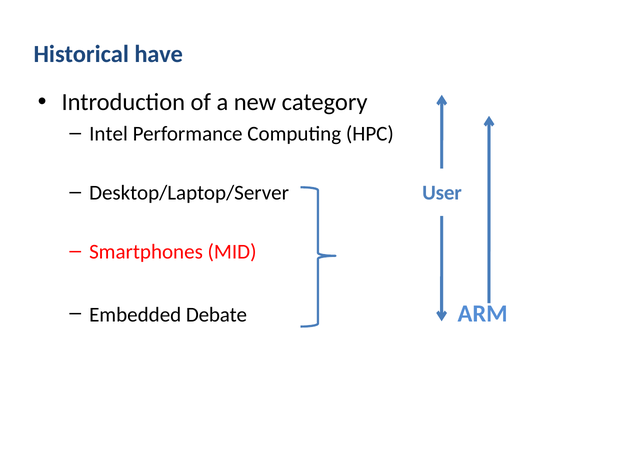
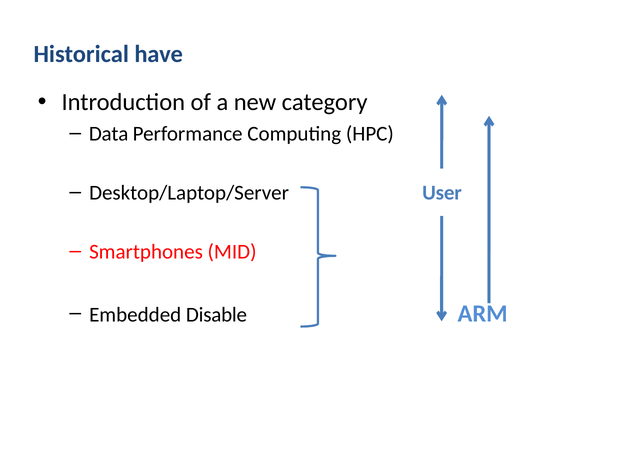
Intel: Intel -> Data
Debate: Debate -> Disable
